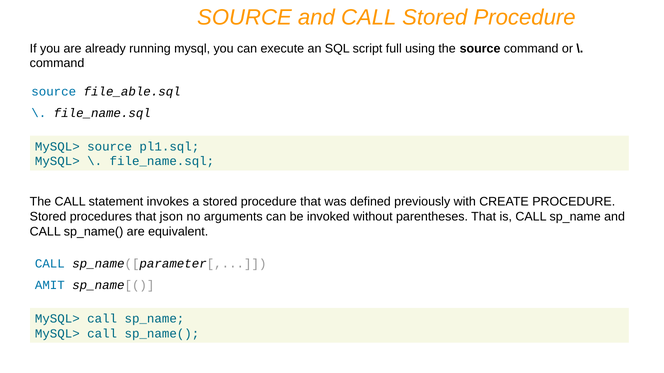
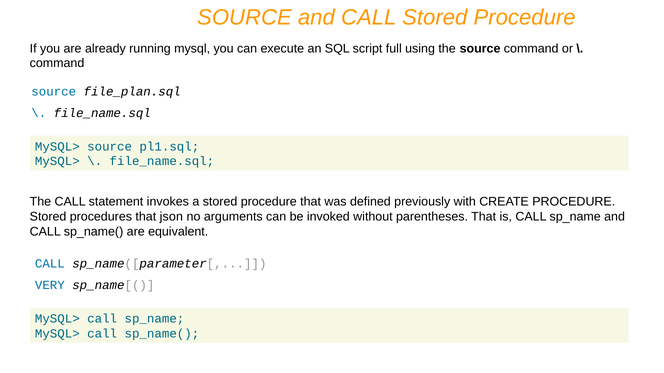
file_able.sql: file_able.sql -> file_plan.sql
AMIT: AMIT -> VERY
